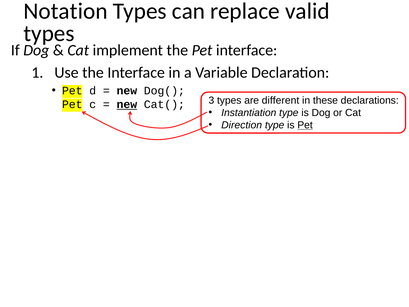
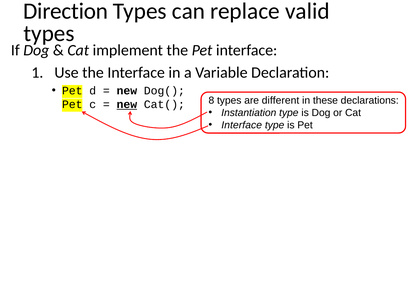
Notation: Notation -> Direction
3: 3 -> 8
Direction at (242, 125): Direction -> Interface
Pet at (305, 125) underline: present -> none
